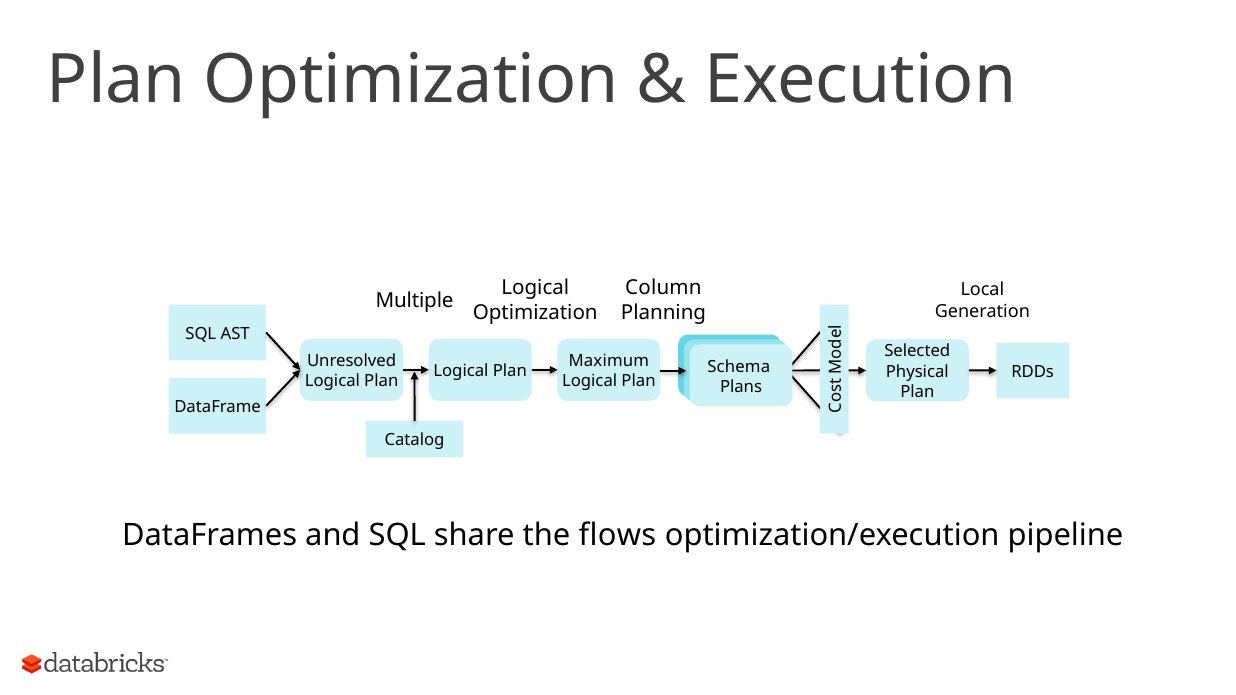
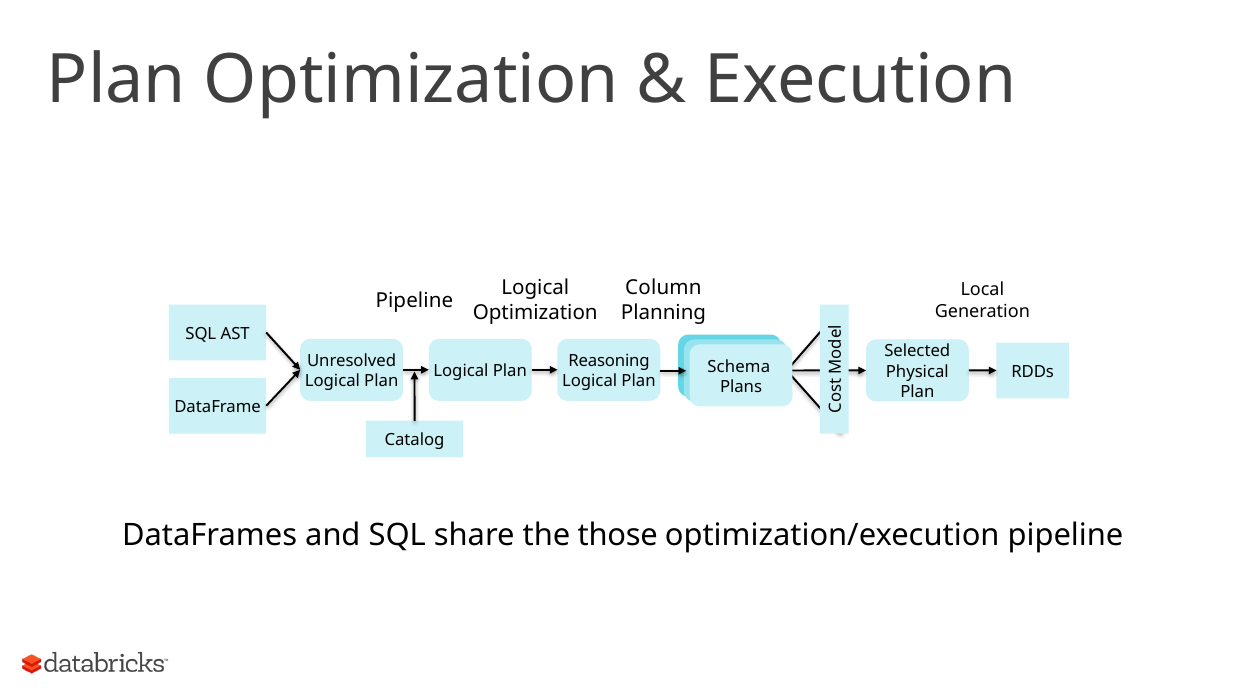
Multiple at (415, 301): Multiple -> Pipeline
Maximum: Maximum -> Reasoning
flows: flows -> those
